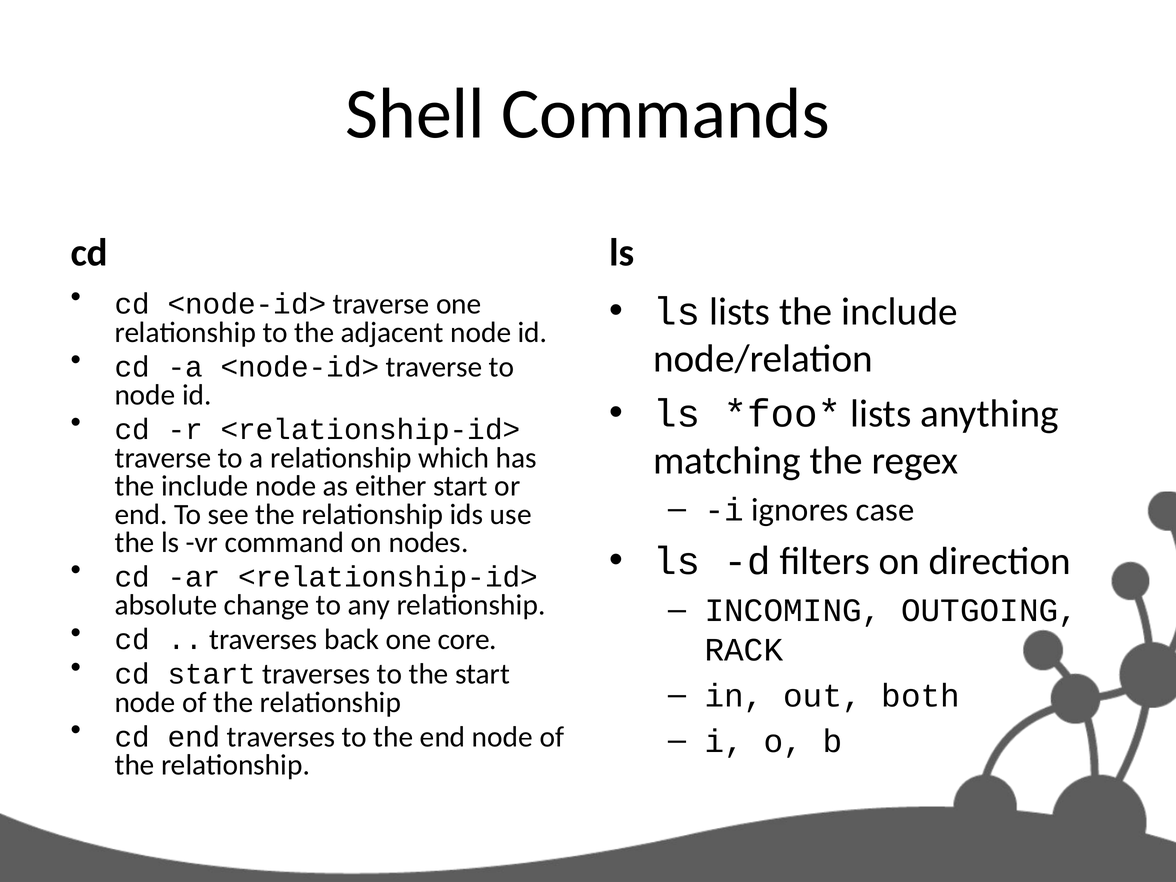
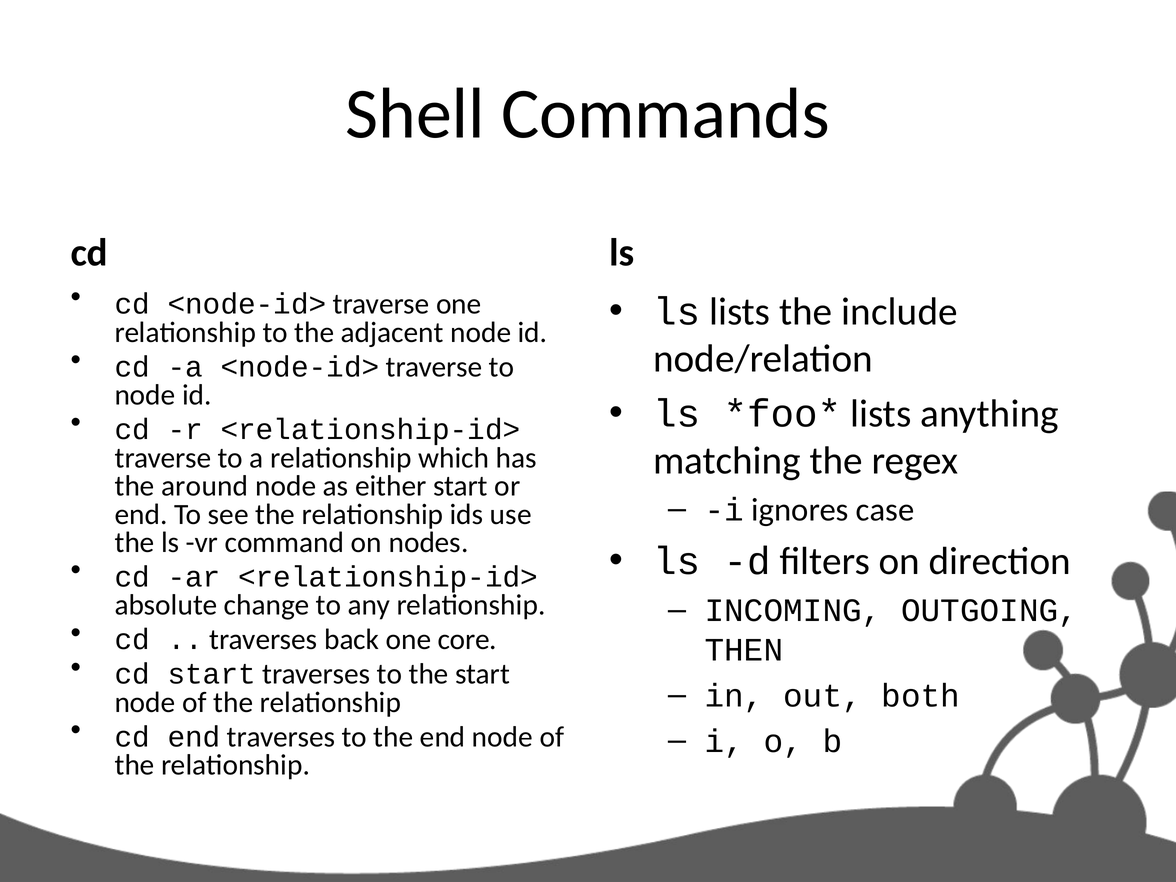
include at (205, 486): include -> around
RACK: RACK -> THEN
